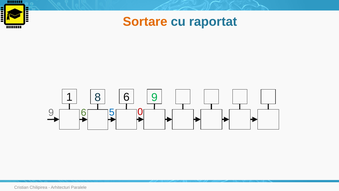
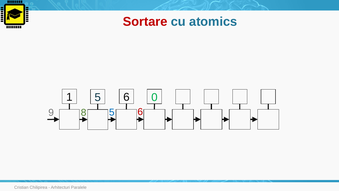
Sortare colour: orange -> red
raportat: raportat -> atomics
1 8: 8 -> 5
6 9: 9 -> 0
9 6: 6 -> 8
0 at (140, 112): 0 -> 6
